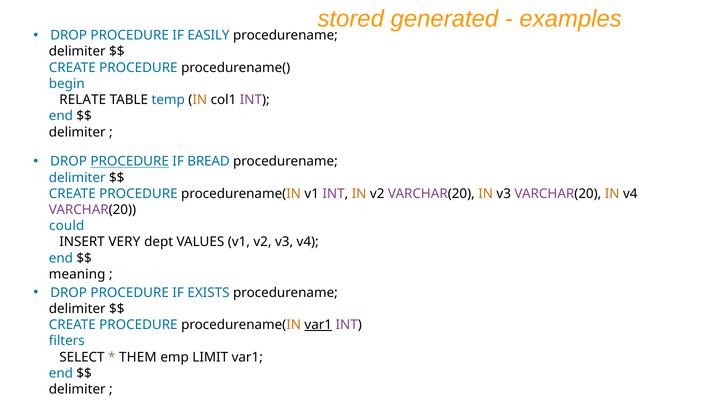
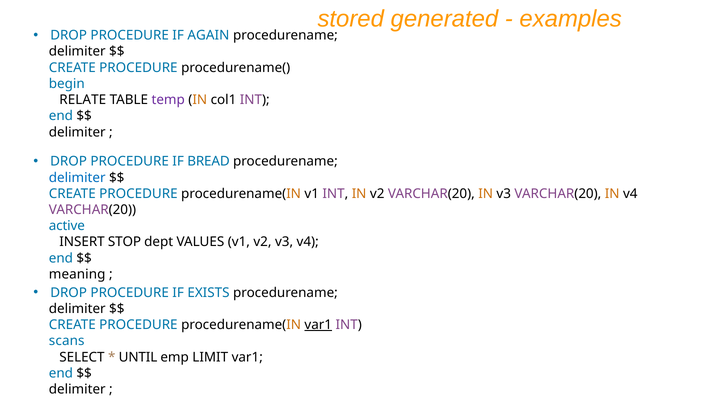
EASILY: EASILY -> AGAIN
temp colour: blue -> purple
PROCEDURE at (130, 162) underline: present -> none
could: could -> active
VERY: VERY -> STOP
filters: filters -> scans
THEM: THEM -> UNTIL
